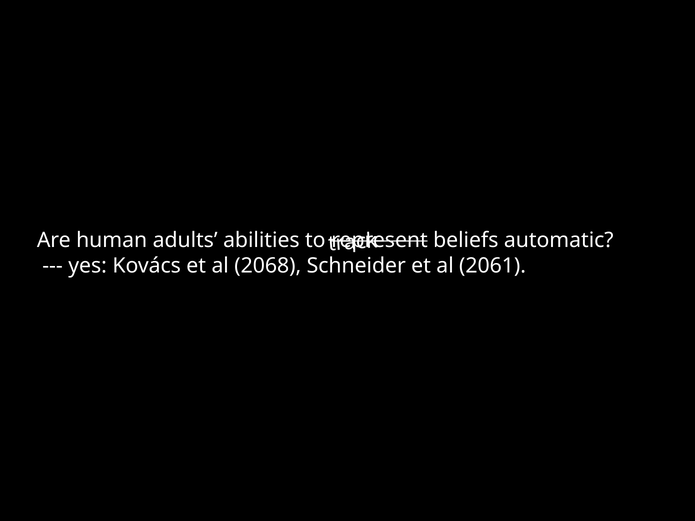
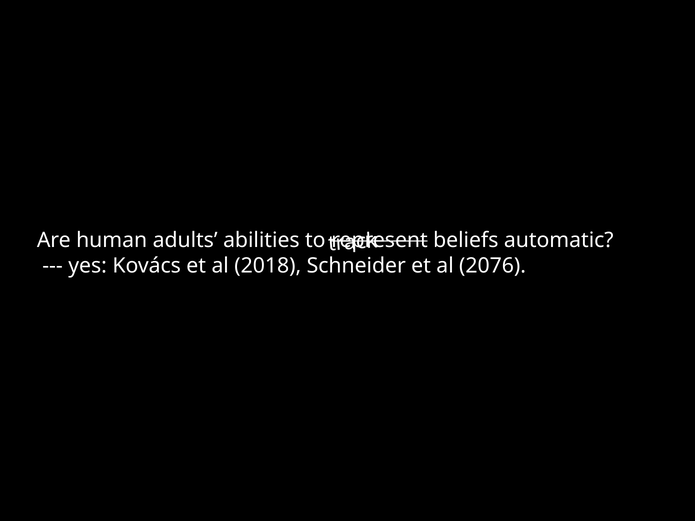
2068: 2068 -> 2018
2061: 2061 -> 2076
